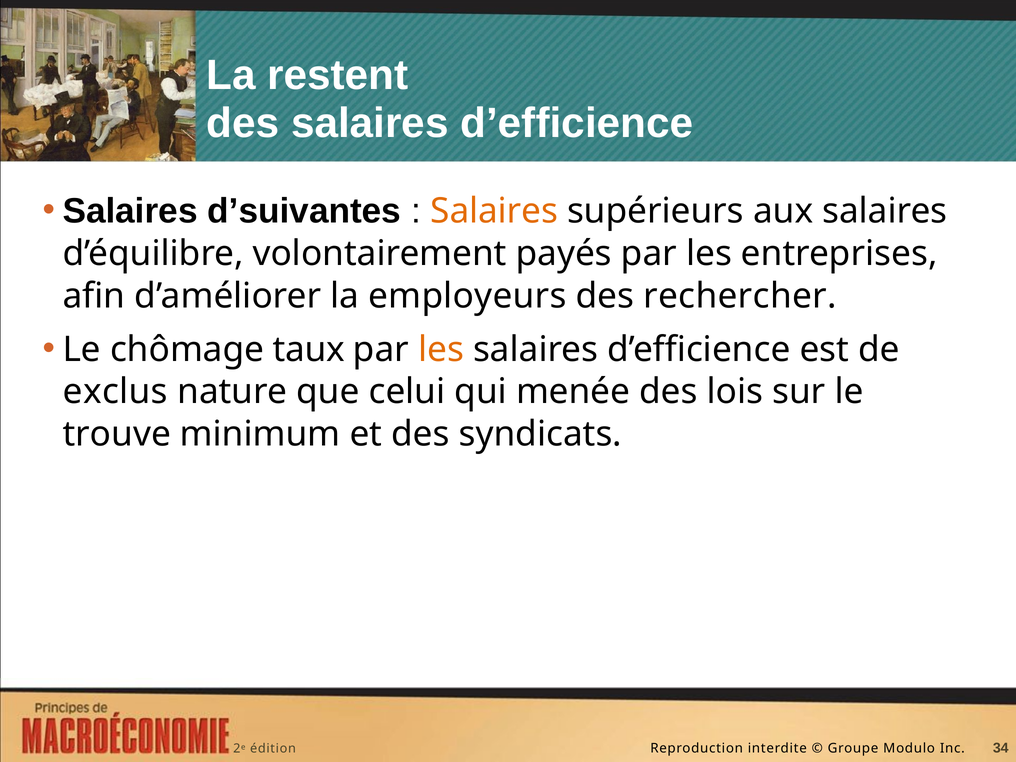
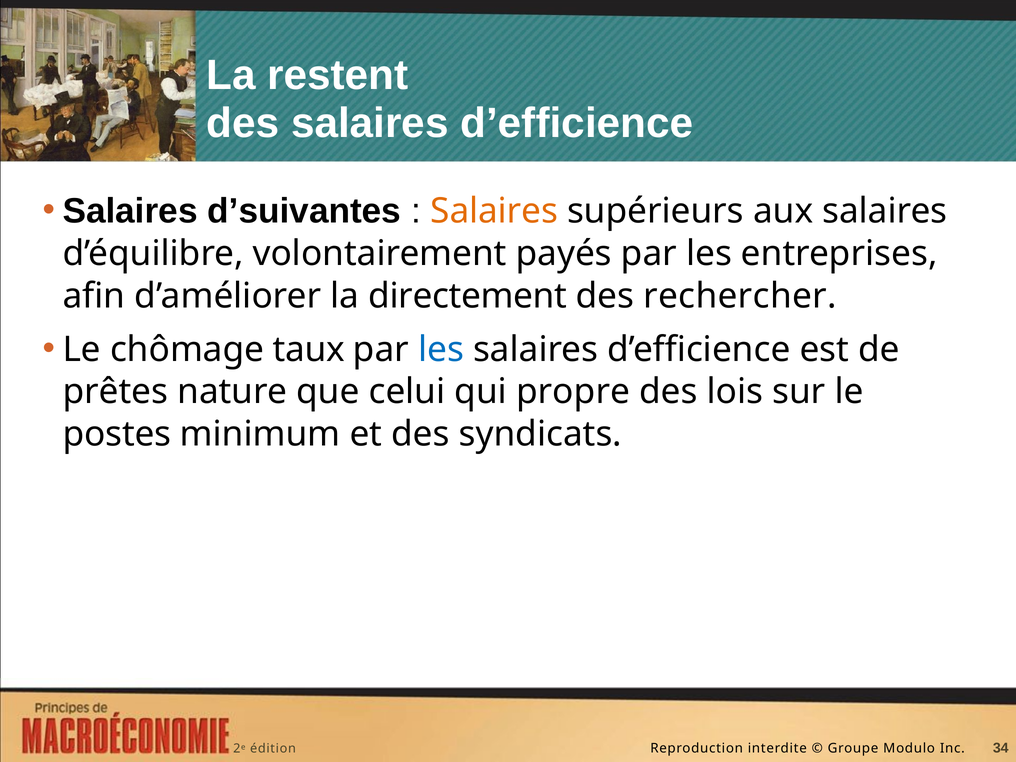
employeurs: employeurs -> directement
les at (441, 350) colour: orange -> blue
exclus: exclus -> prêtes
menée: menée -> propre
trouve: trouve -> postes
